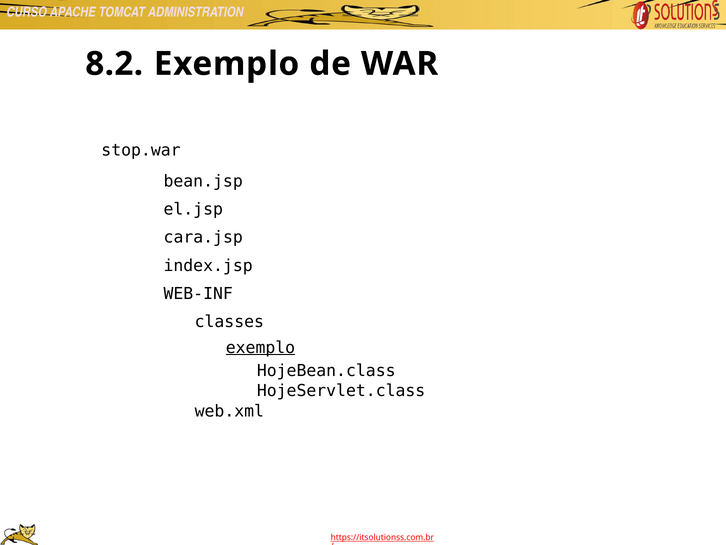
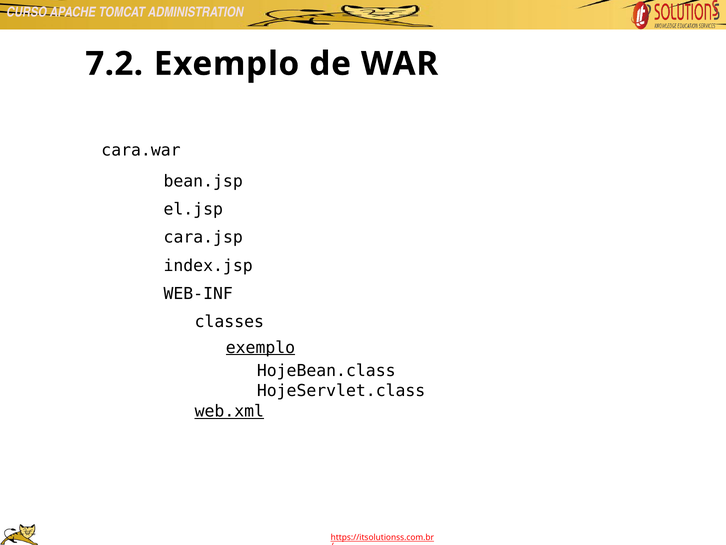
8.2: 8.2 -> 7.2
stop.war: stop.war -> cara.war
web.xml underline: none -> present
